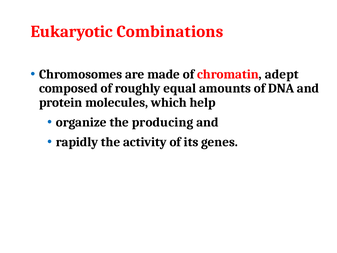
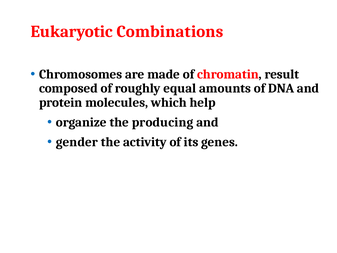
adept: adept -> result
rapidly: rapidly -> gender
